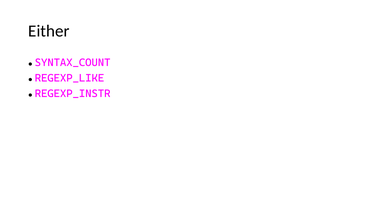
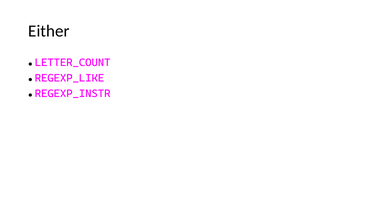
SYNTAX_COUNT: SYNTAX_COUNT -> LETTER_COUNT
